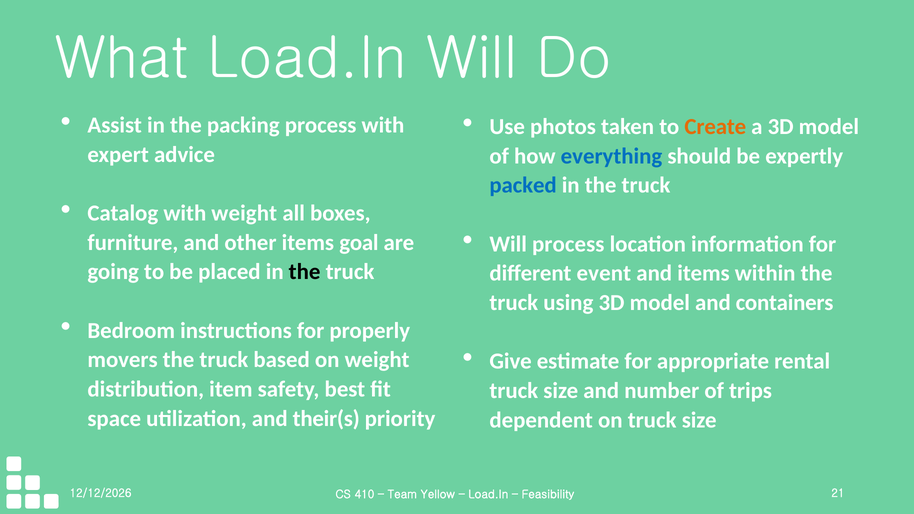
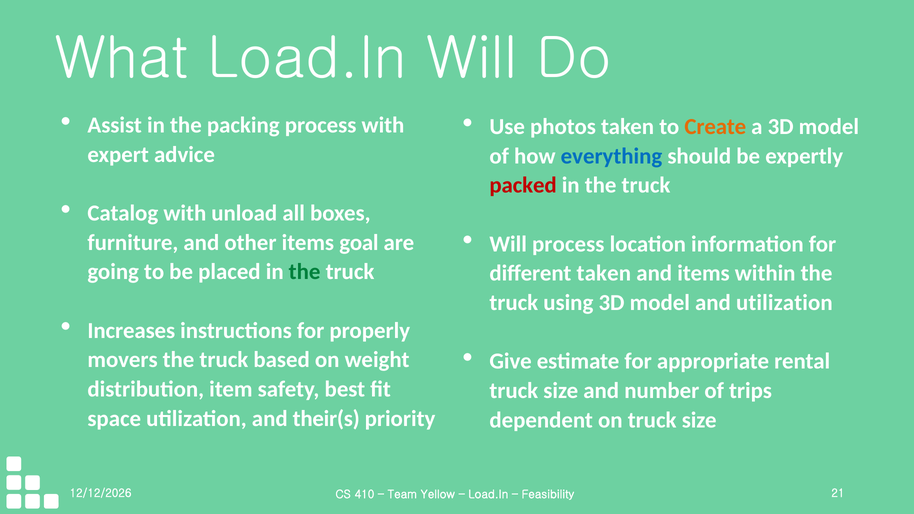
packed colour: blue -> red
with weight: weight -> unload
the at (305, 272) colour: black -> green
different event: event -> taken
and containers: containers -> utilization
Bedroom: Bedroom -> Increases
